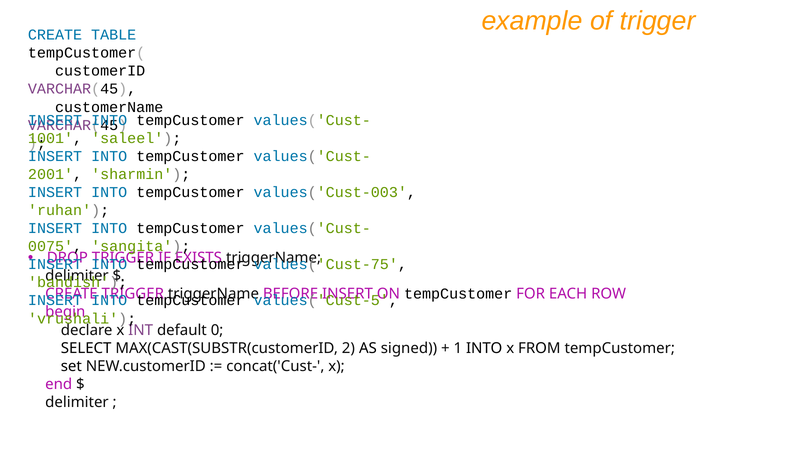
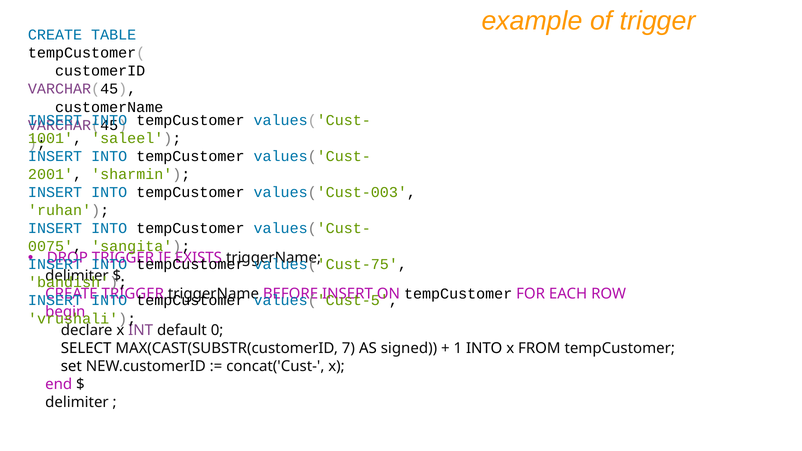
2: 2 -> 7
